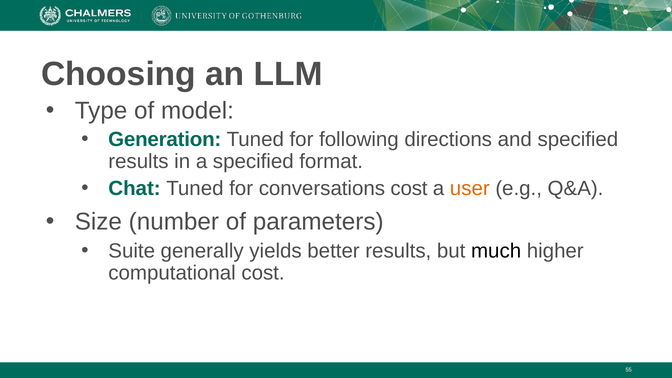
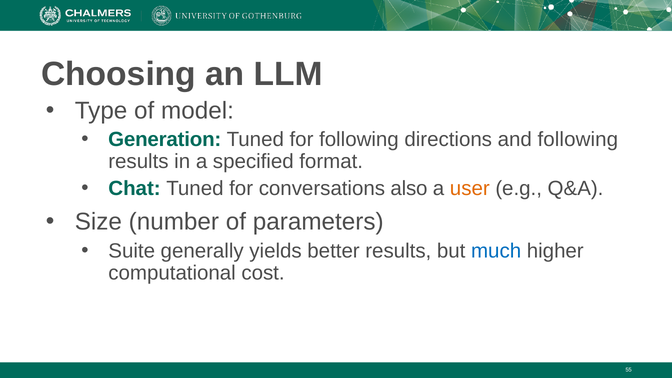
and specified: specified -> following
conversations cost: cost -> also
much colour: black -> blue
